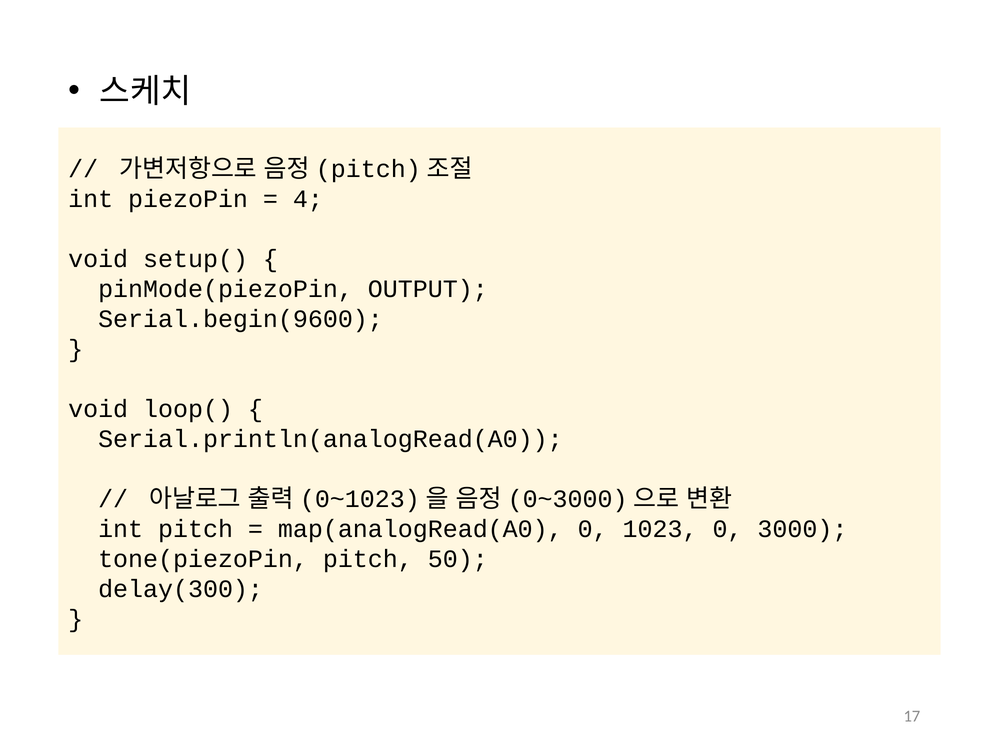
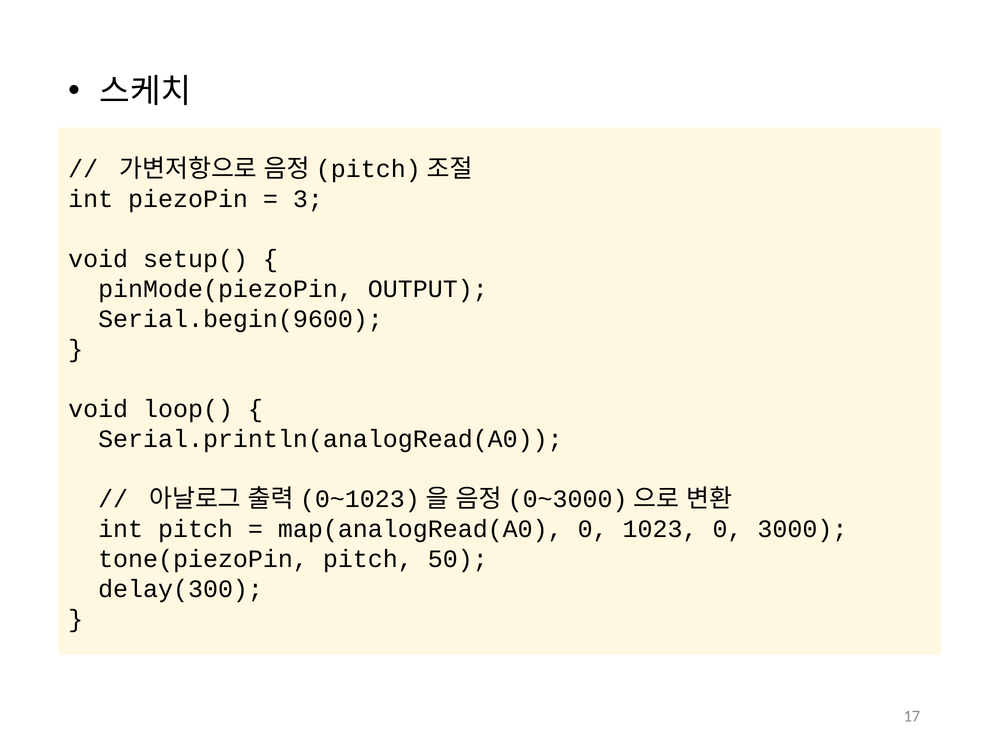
4: 4 -> 3
